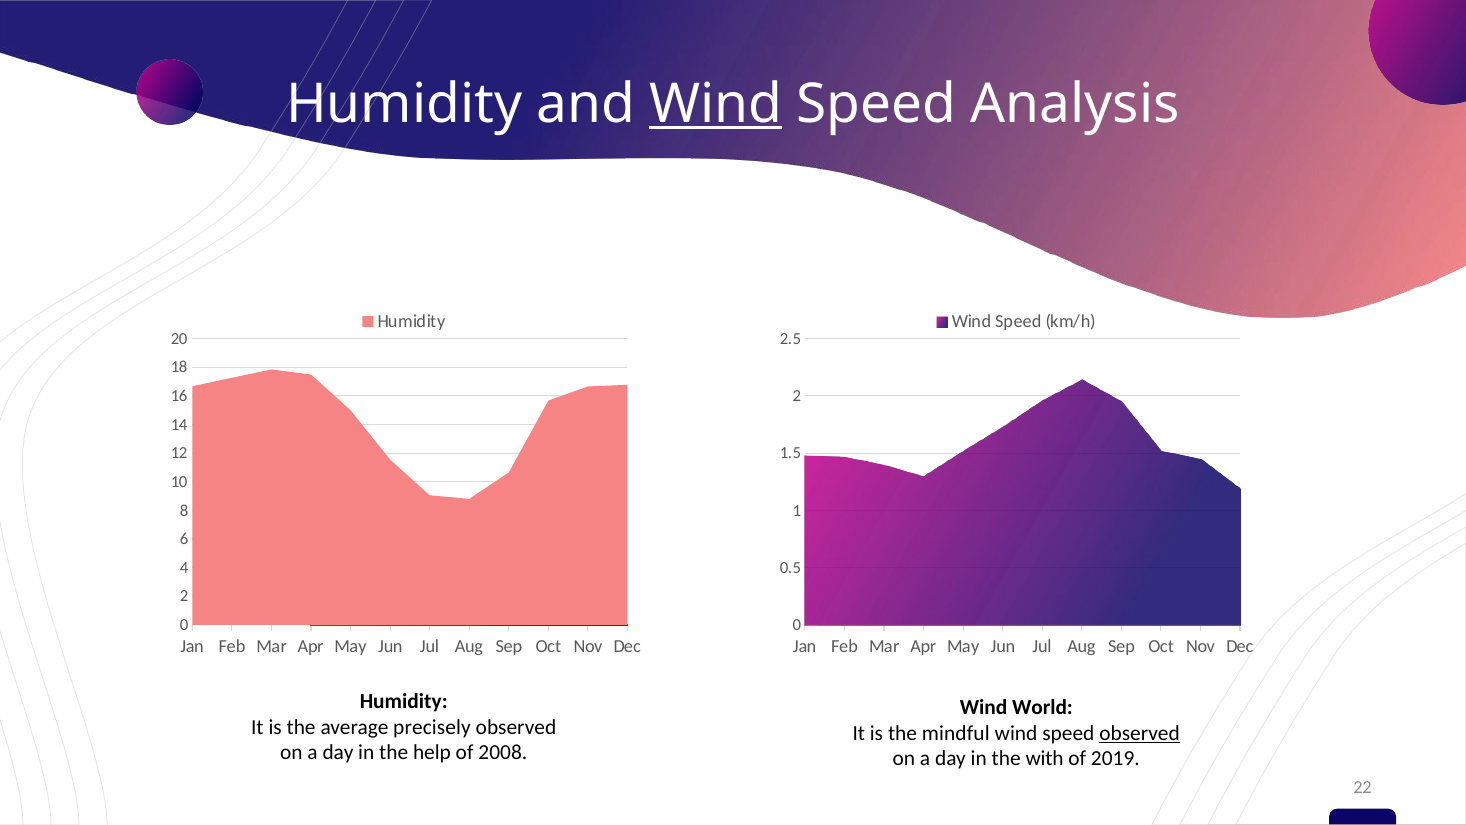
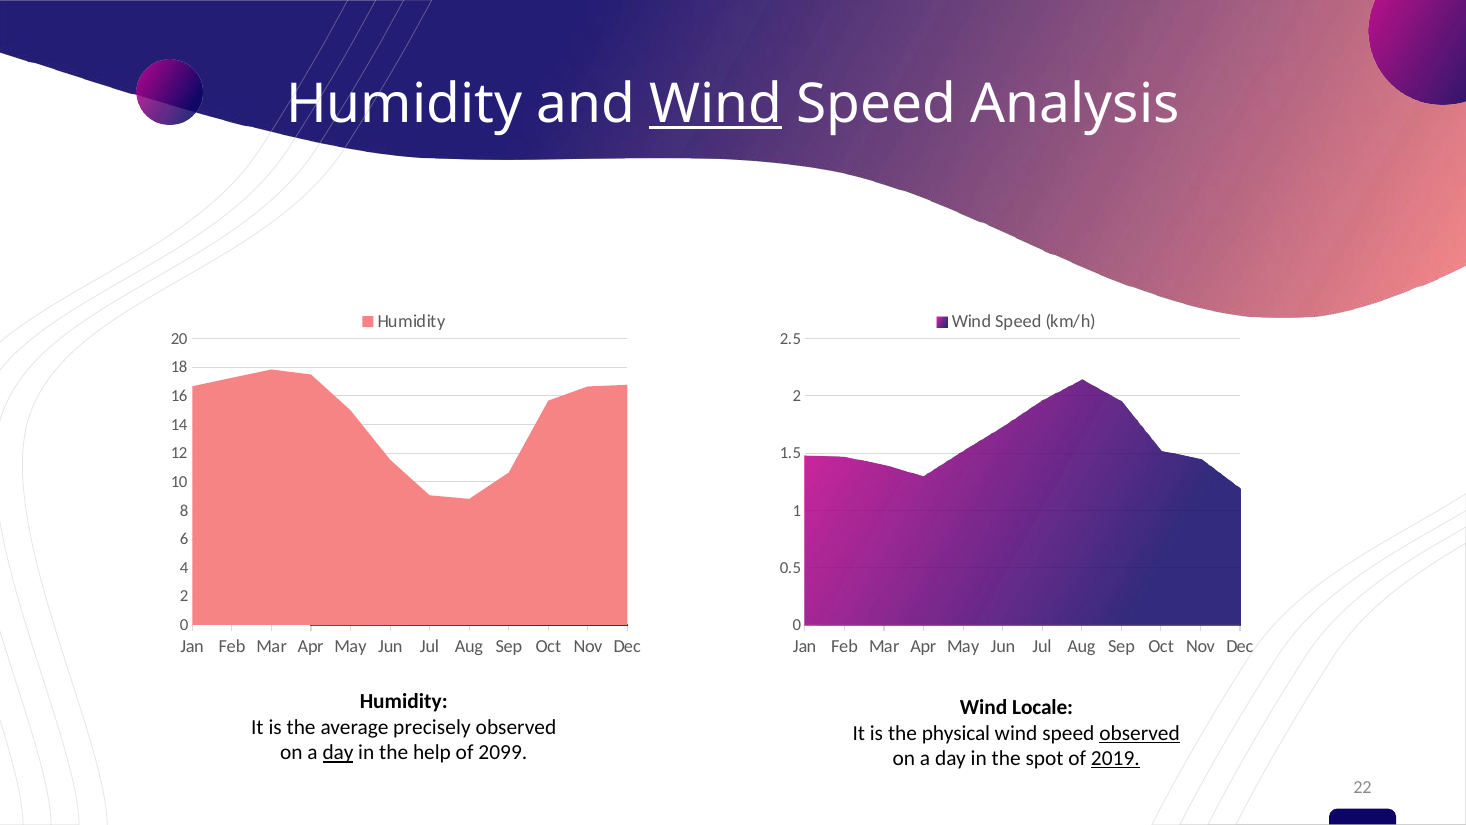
World: World -> Locale
mindful: mindful -> physical
day at (338, 752) underline: none -> present
2008: 2008 -> 2099
with: with -> spot
2019 underline: none -> present
